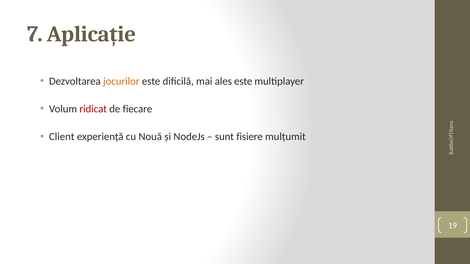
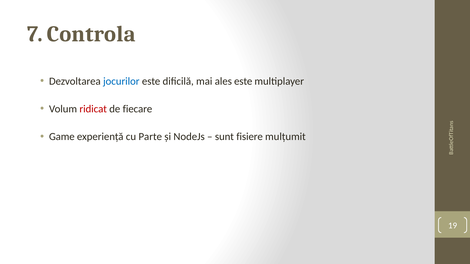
Aplicație: Aplicație -> Controla
jocurilor colour: orange -> blue
Client: Client -> Game
Nouă: Nouă -> Parte
